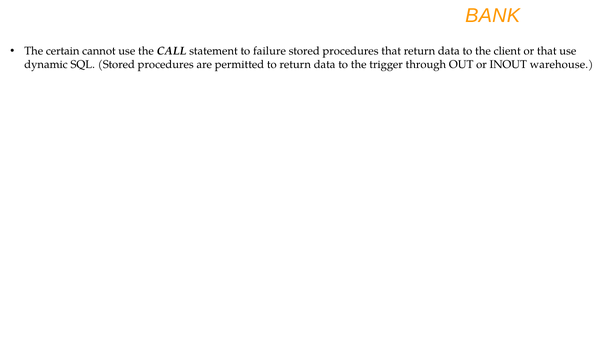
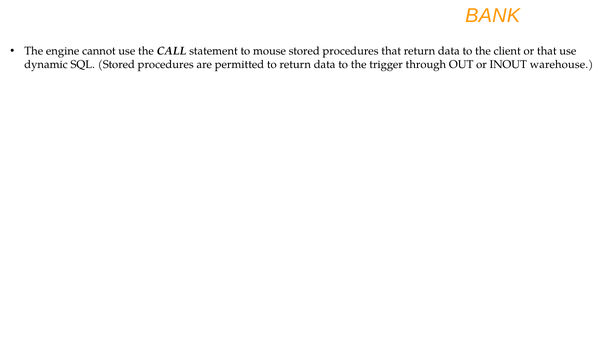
certain: certain -> engine
failure: failure -> mouse
